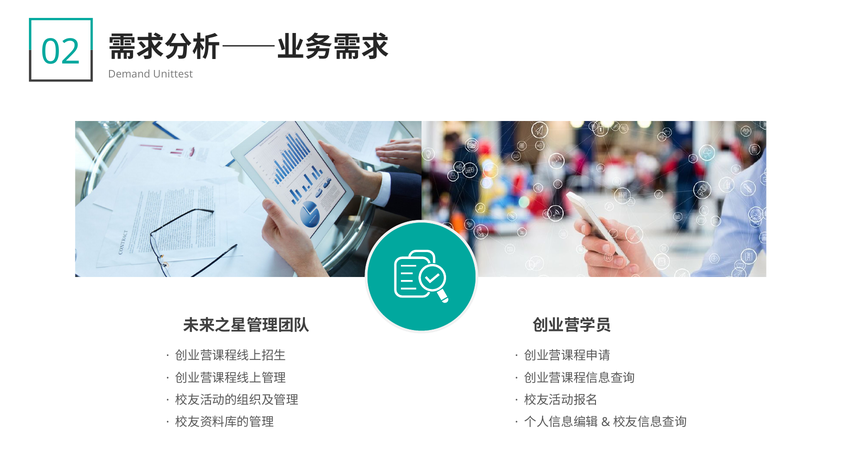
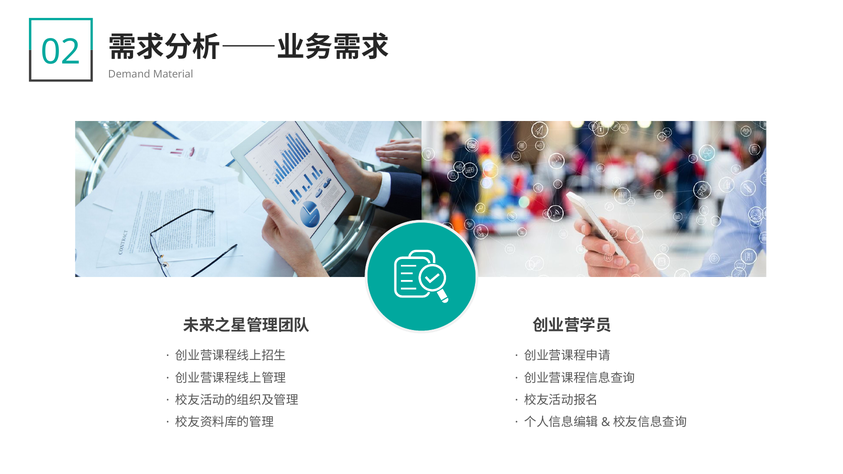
Unittest: Unittest -> Material
